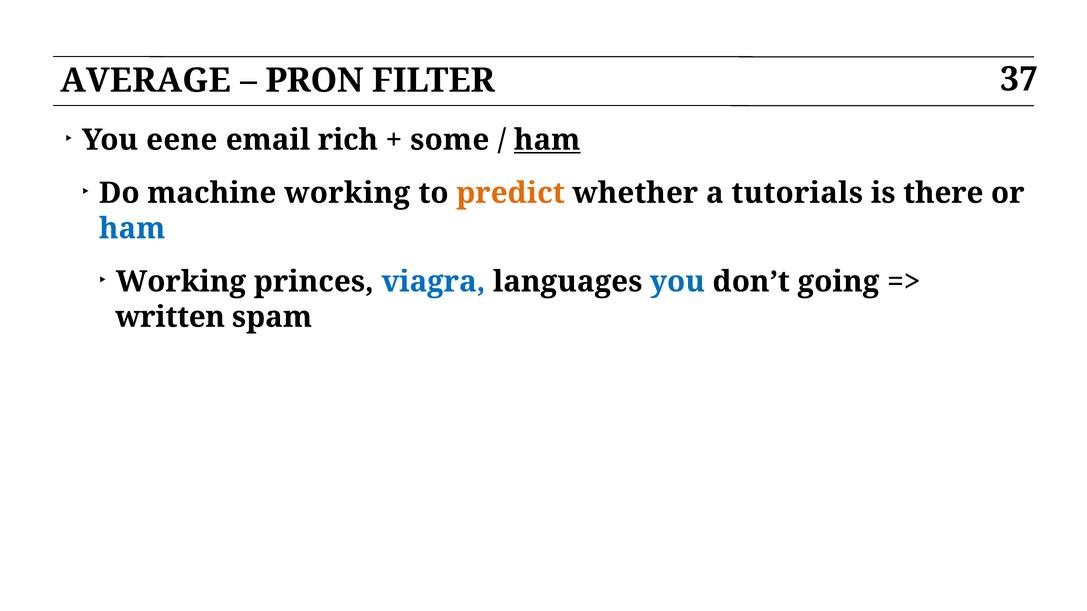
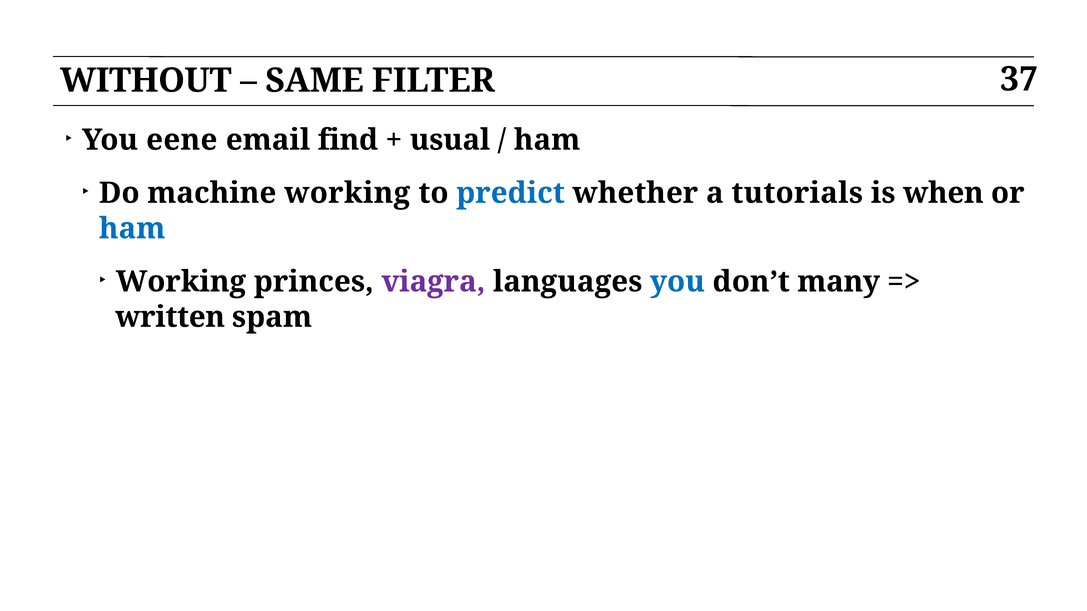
AVERAGE: AVERAGE -> WITHOUT
PRON: PRON -> SAME
rich: rich -> find
some: some -> usual
ham at (547, 140) underline: present -> none
predict colour: orange -> blue
there: there -> when
viagra colour: blue -> purple
going: going -> many
